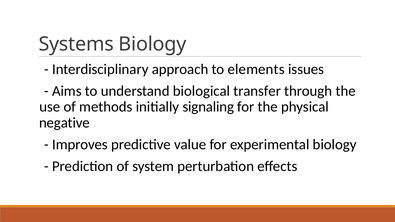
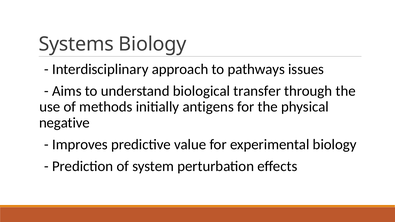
elements: elements -> pathways
signaling: signaling -> antigens
